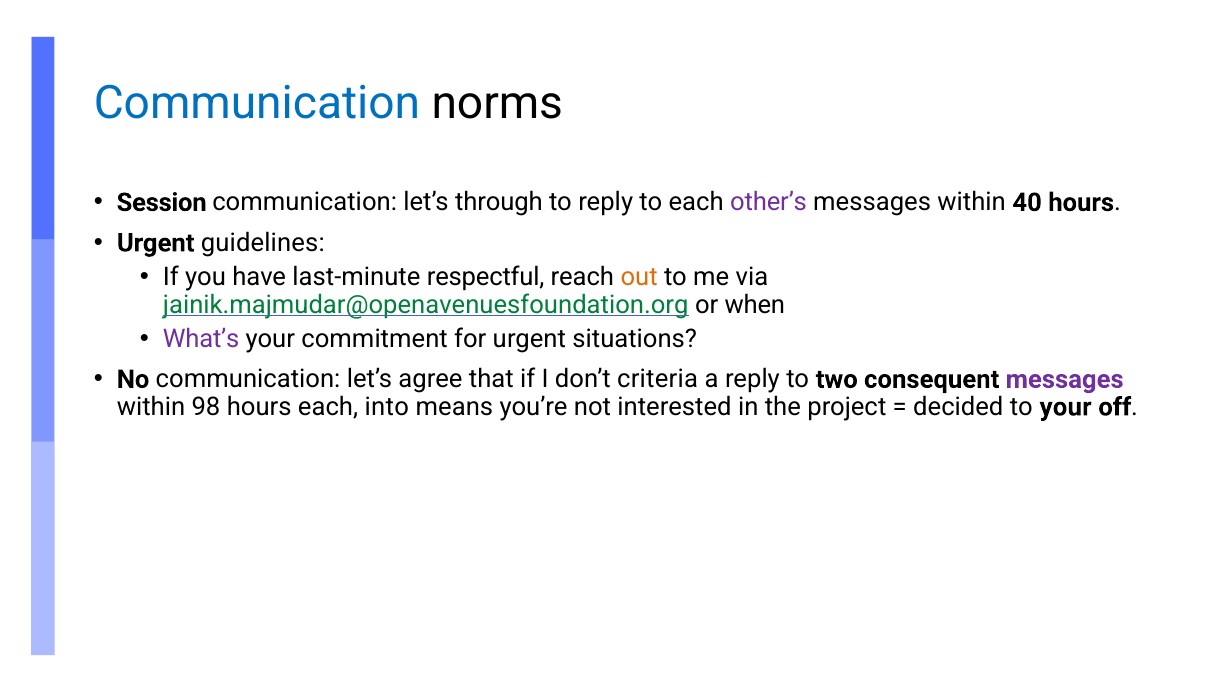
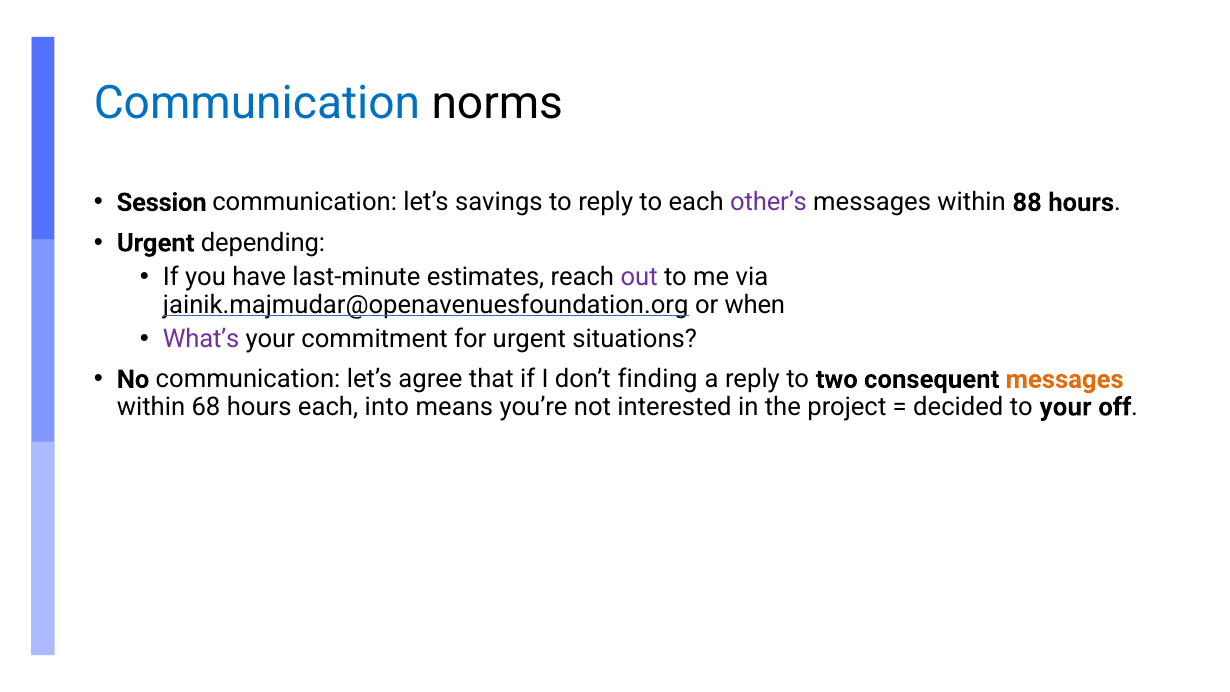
through: through -> savings
40: 40 -> 88
guidelines: guidelines -> depending
respectful: respectful -> estimates
out colour: orange -> purple
jainik.majmudar@openavenuesfoundation.org colour: green -> black
criteria: criteria -> finding
messages at (1065, 379) colour: purple -> orange
98: 98 -> 68
